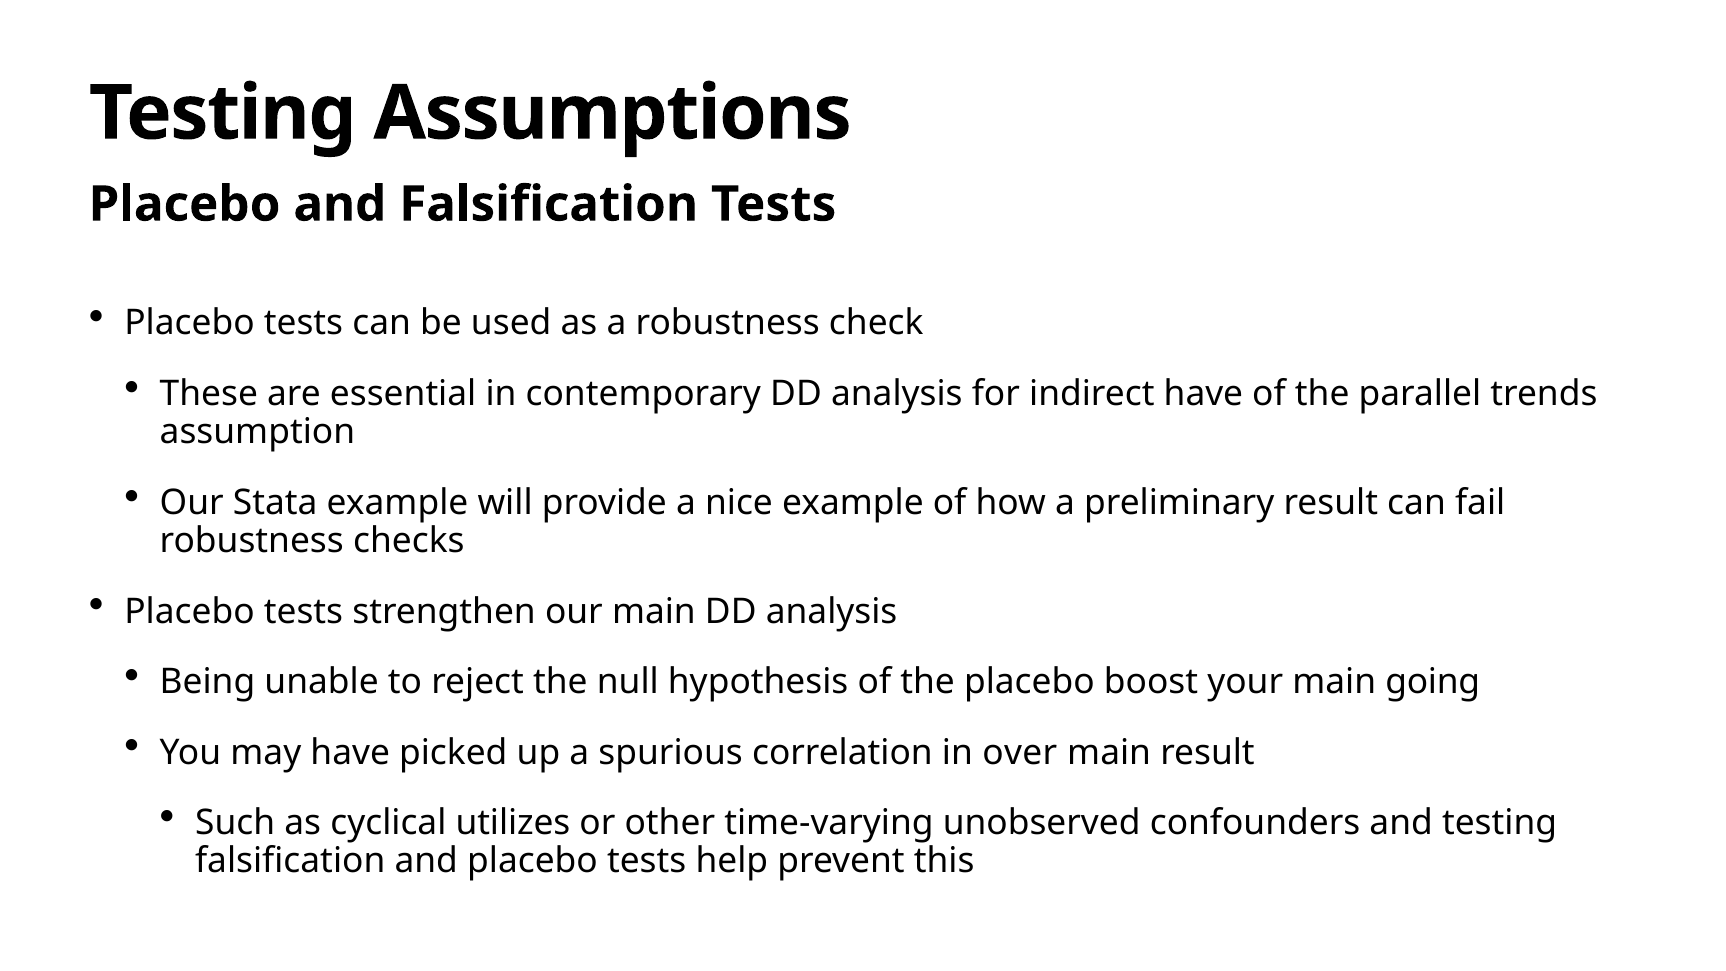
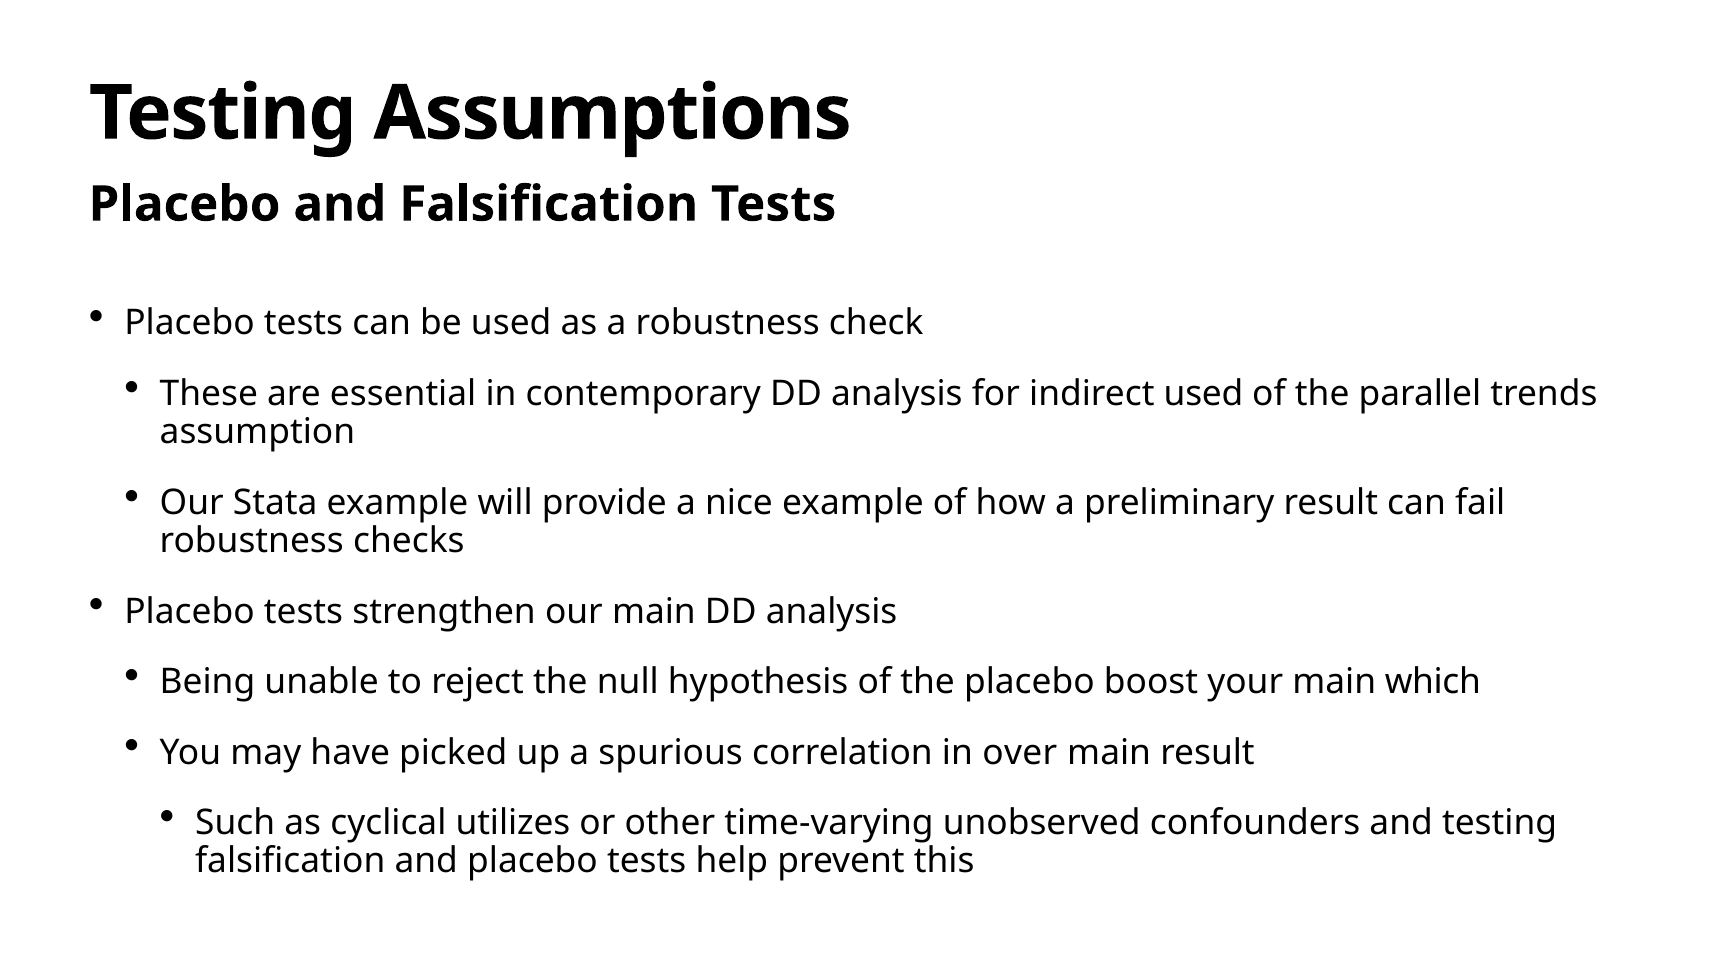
indirect have: have -> used
going: going -> which
